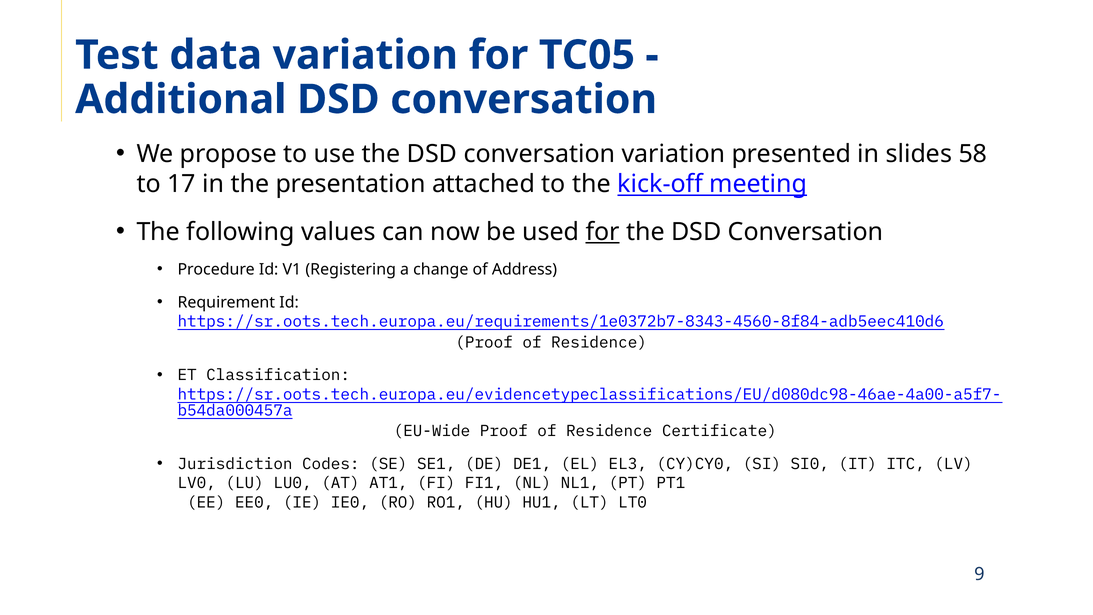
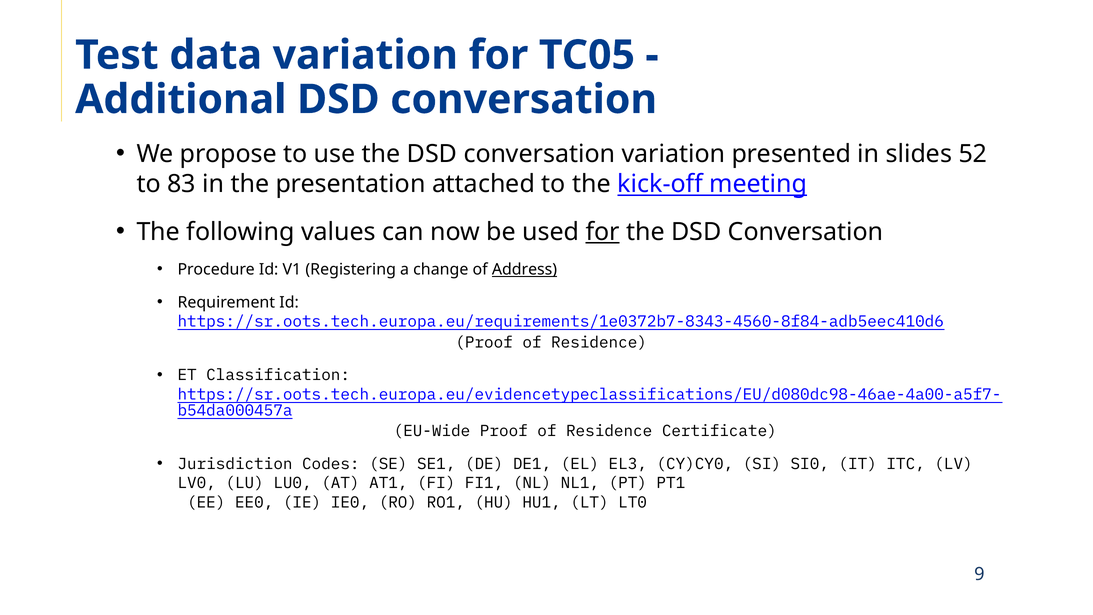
58: 58 -> 52
17: 17 -> 83
Address underline: none -> present
